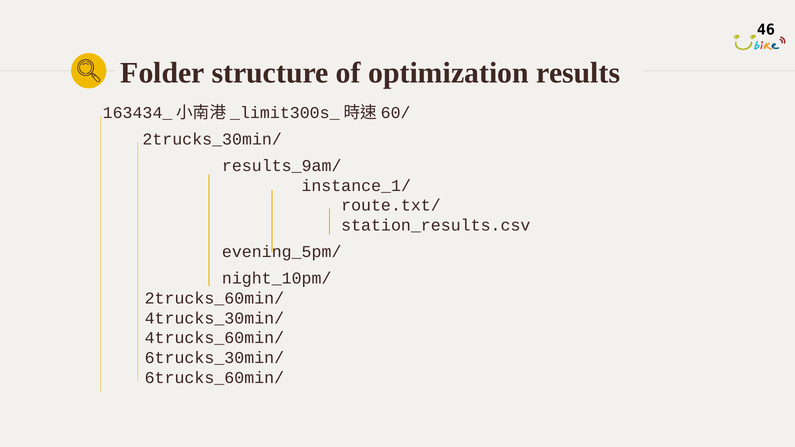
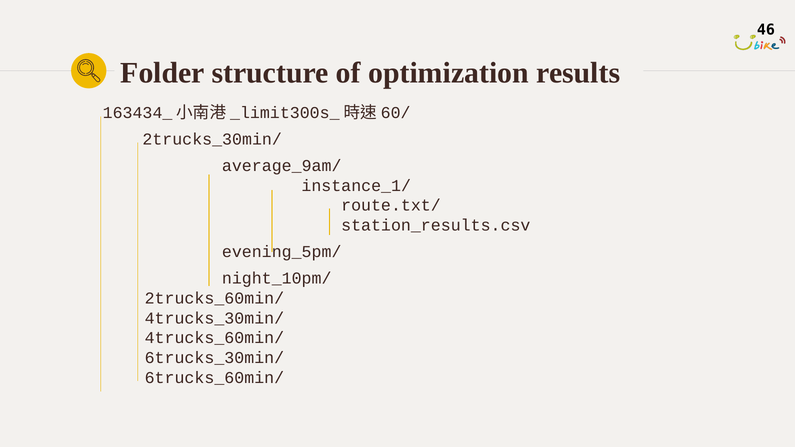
results_9am/: results_9am/ -> average_9am/
